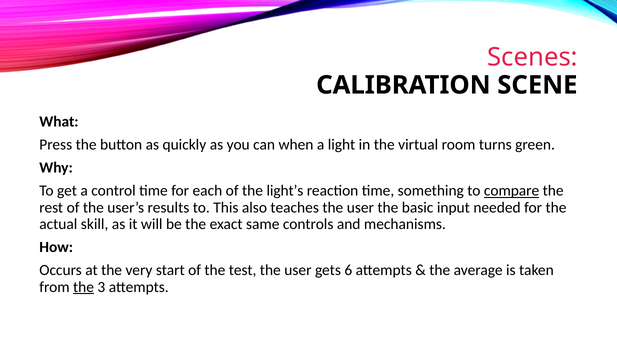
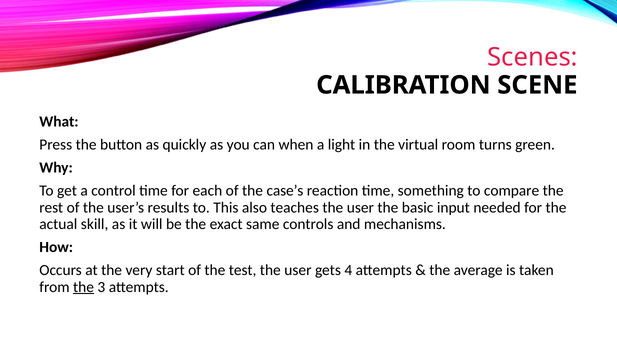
light’s: light’s -> case’s
compare underline: present -> none
6: 6 -> 4
